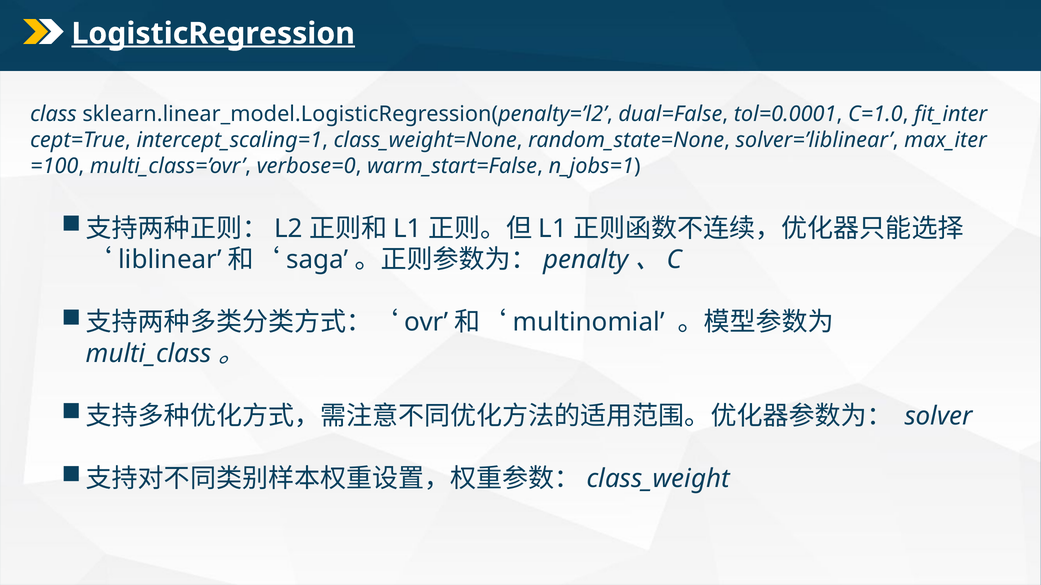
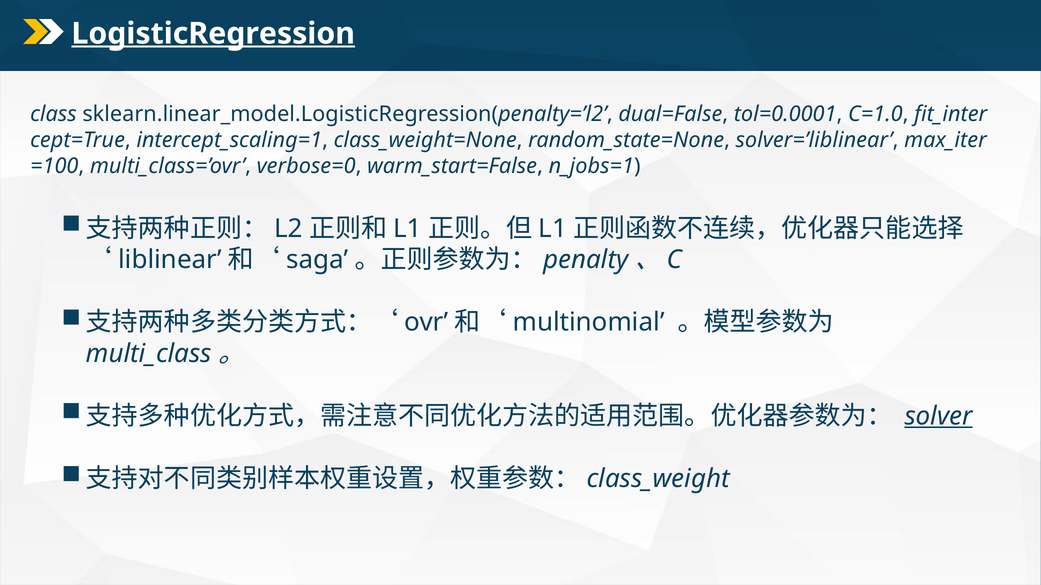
solver underline: none -> present
